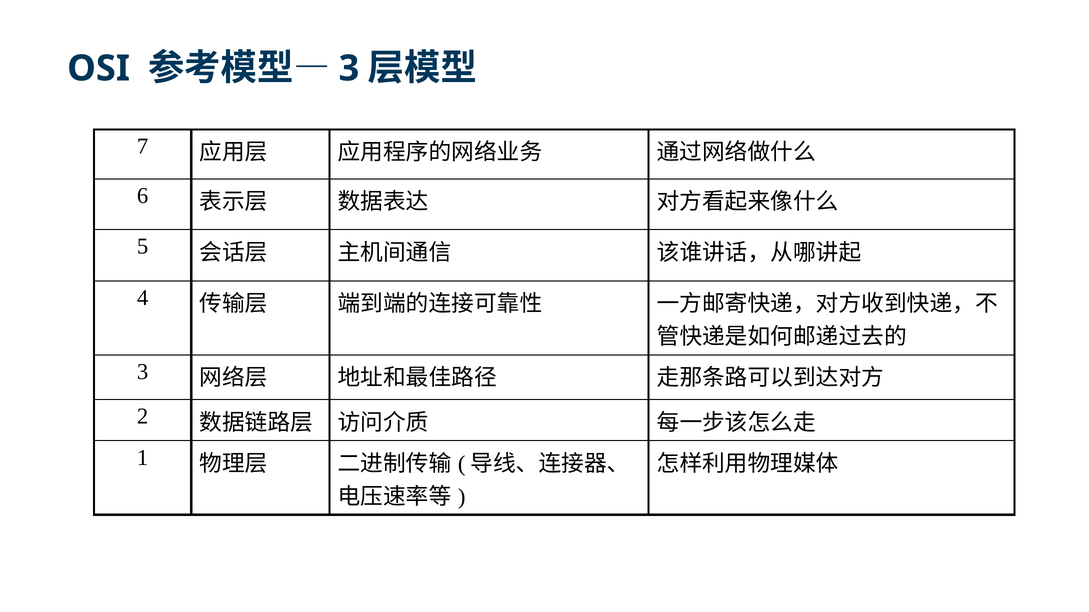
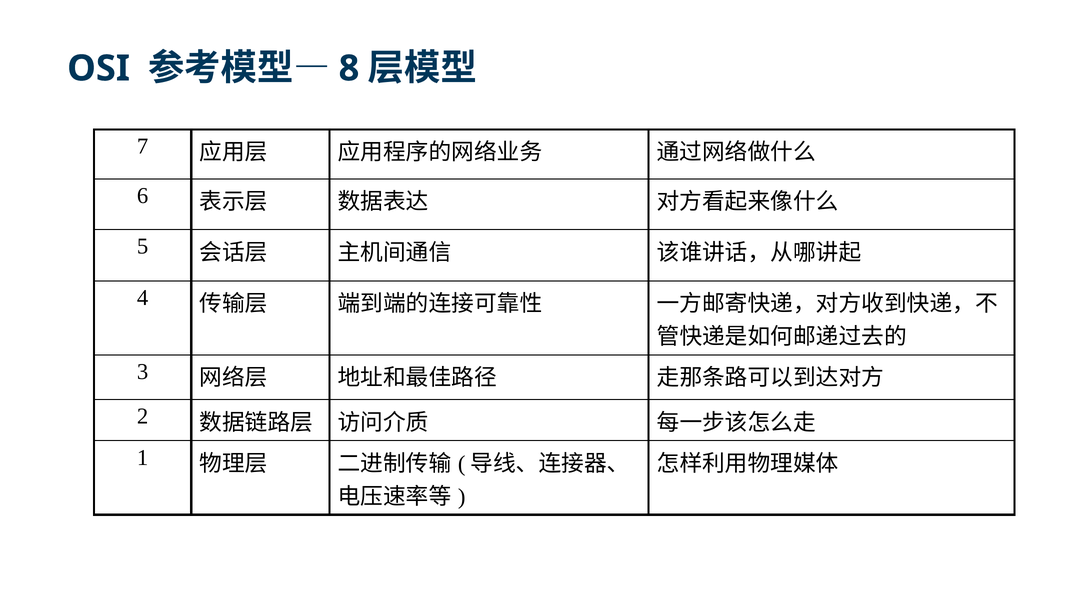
3 at (349, 69): 3 -> 8
